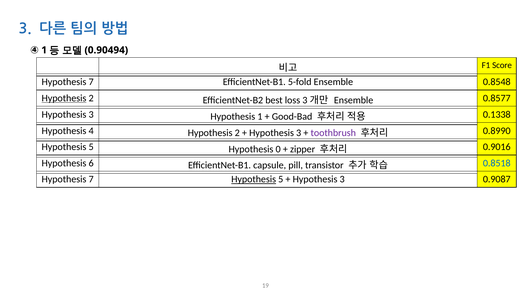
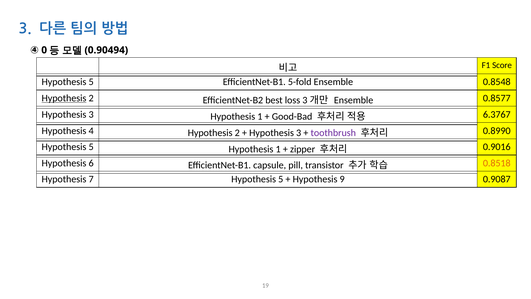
④ 1: 1 -> 0
7 at (91, 82): 7 -> 5
0.1338: 0.1338 -> 6.3767
5 Hypothesis 0: 0 -> 1
0.8518 colour: blue -> orange
Hypothesis at (254, 179) underline: present -> none
3 at (342, 179): 3 -> 9
